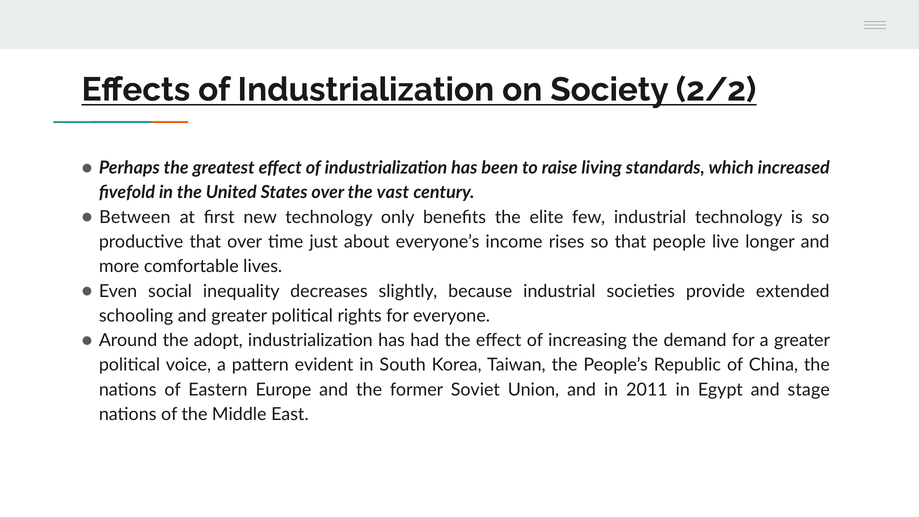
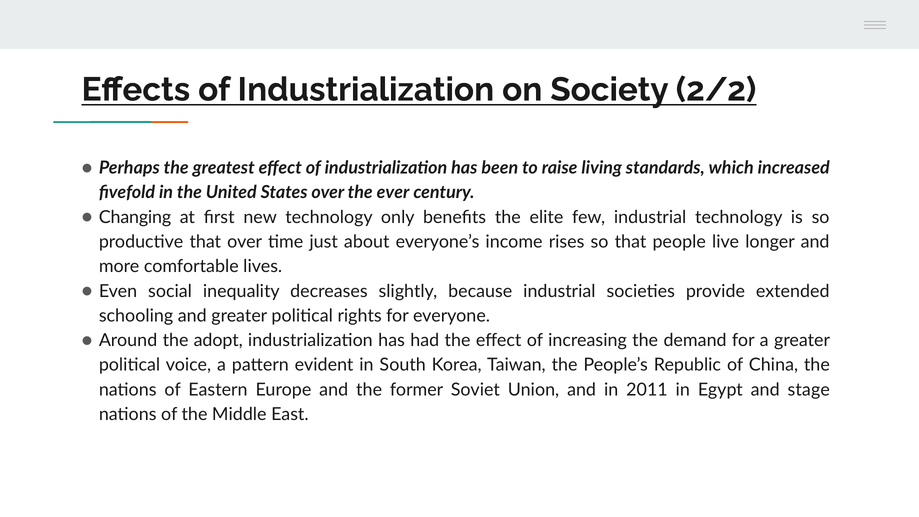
vast: vast -> ever
Between: Between -> Changing
